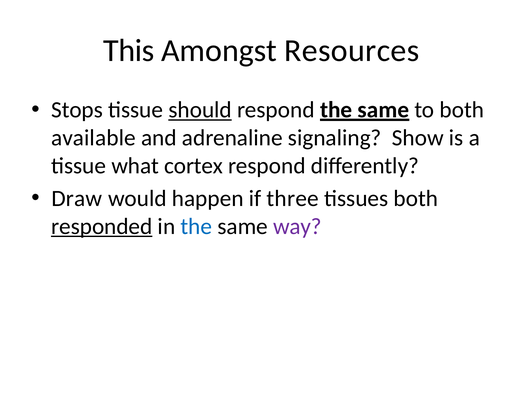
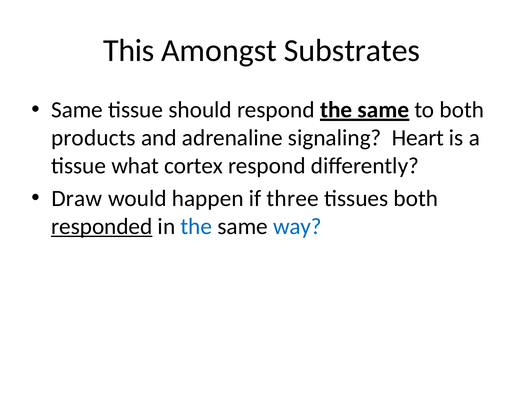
Resources: Resources -> Substrates
Stops at (77, 110): Stops -> Same
should underline: present -> none
available: available -> products
Show: Show -> Heart
way colour: purple -> blue
